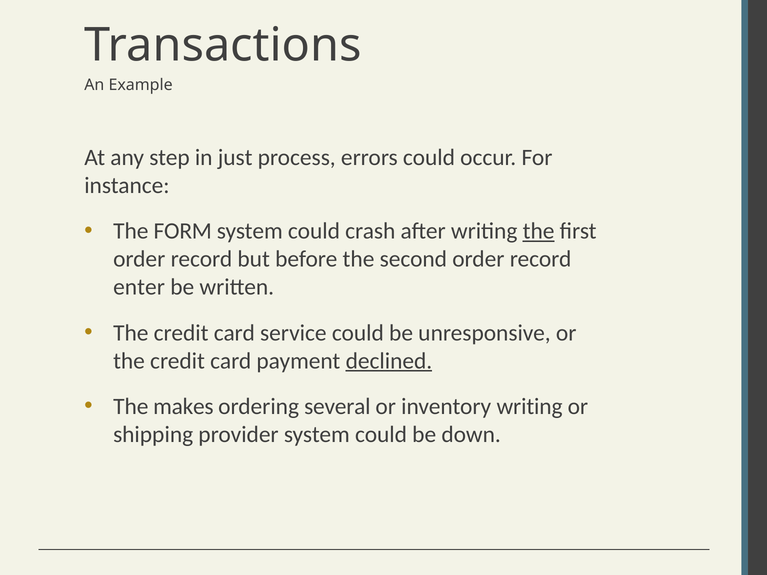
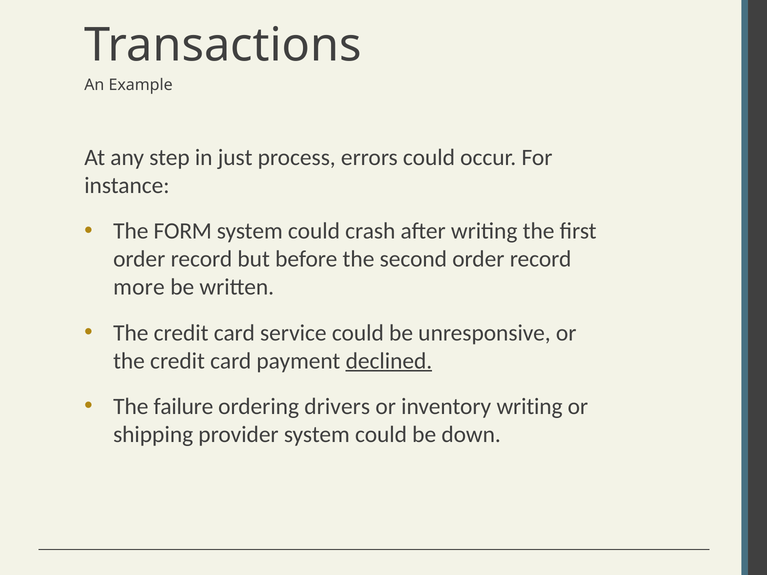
the at (539, 231) underline: present -> none
enter: enter -> more
makes: makes -> failure
several: several -> drivers
